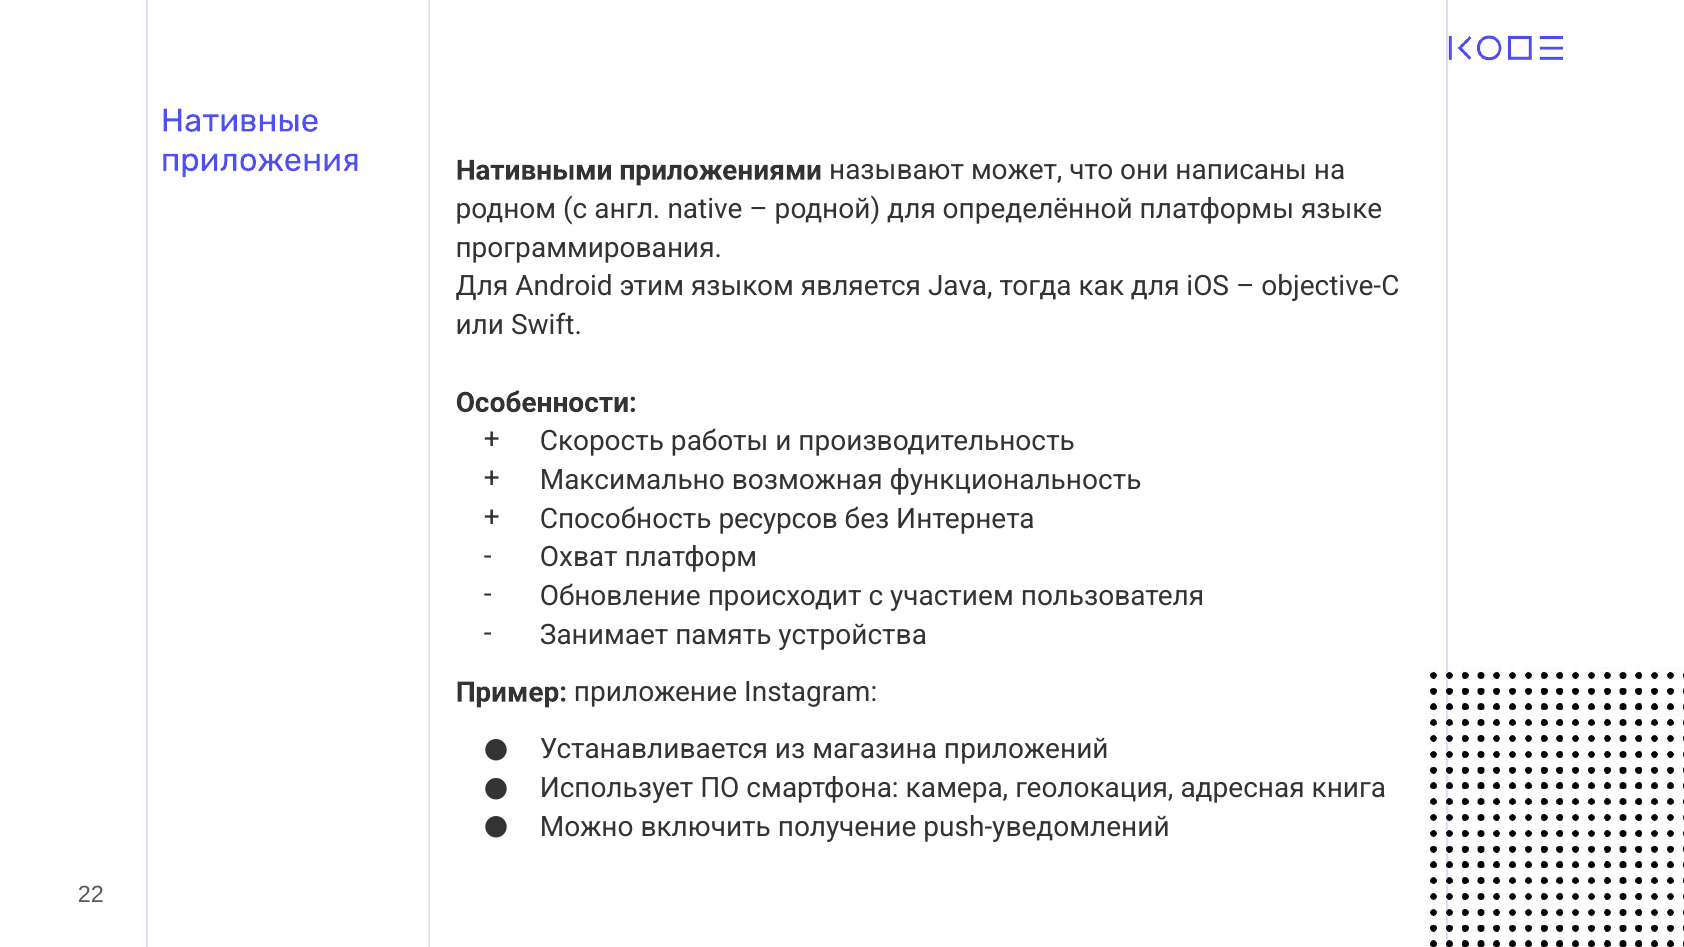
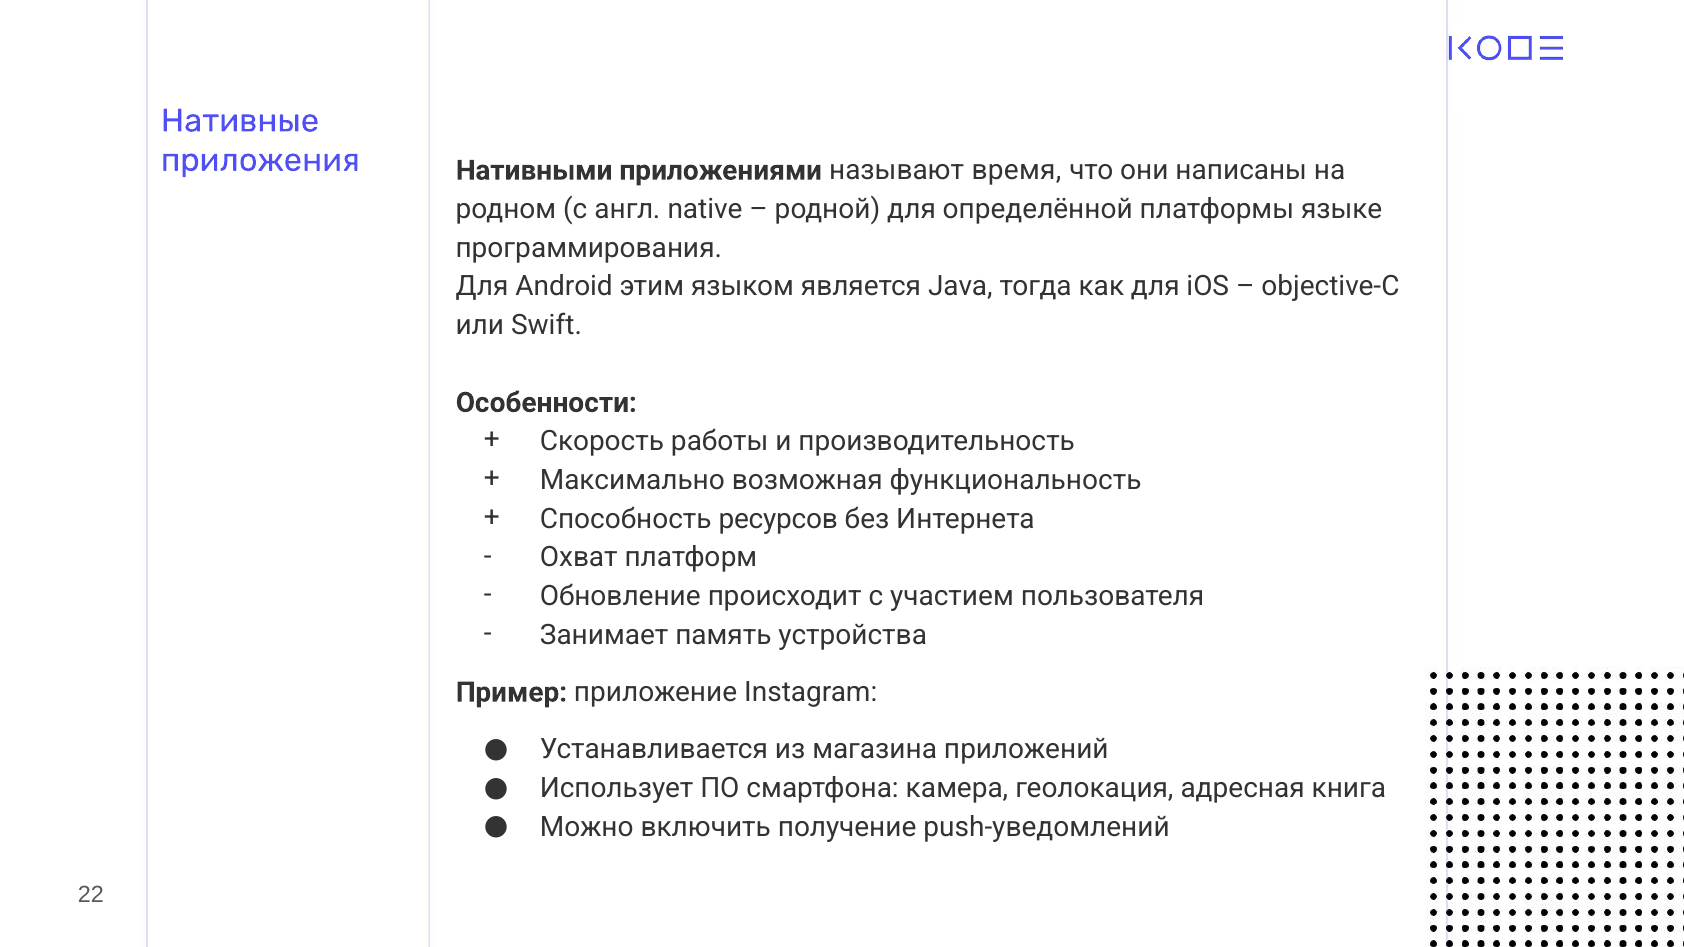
может: может -> время
